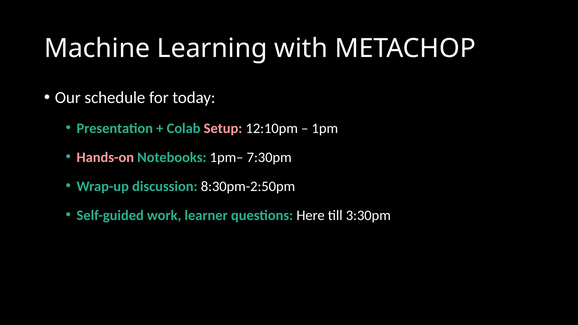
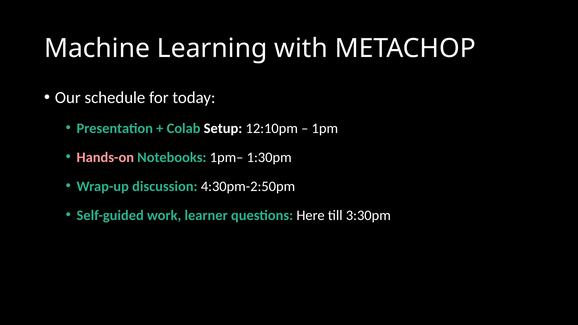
Setup colour: pink -> white
7:30pm: 7:30pm -> 1:30pm
8:30pm-2:50pm: 8:30pm-2:50pm -> 4:30pm-2:50pm
